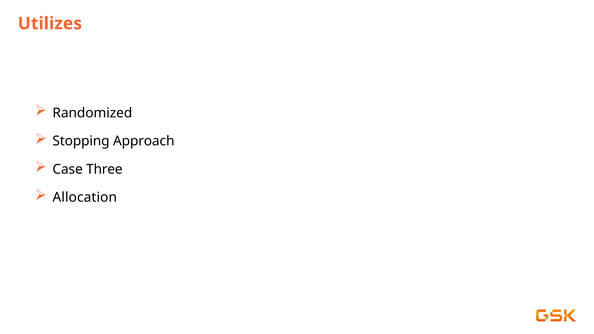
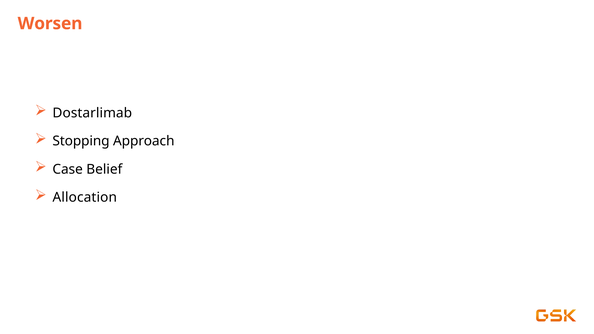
Utilizes: Utilizes -> Worsen
Randomized: Randomized -> Dostarlimab
Three: Three -> Belief
